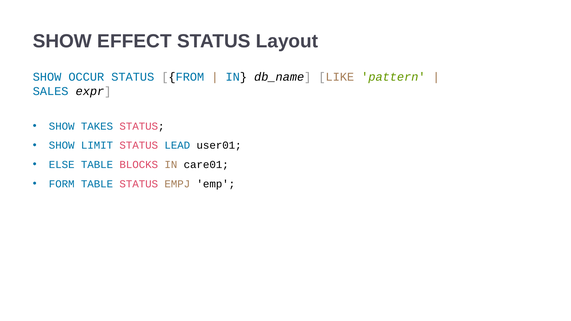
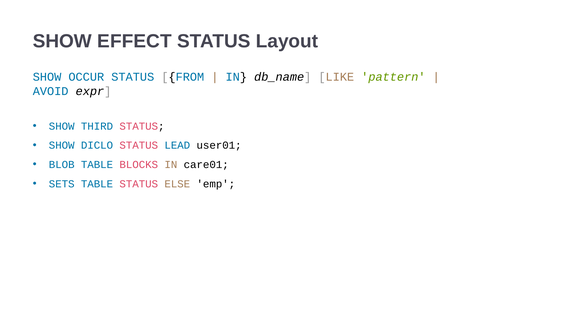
SALES: SALES -> AVOID
TAKES: TAKES -> THIRD
LIMIT: LIMIT -> DICLO
ELSE: ELSE -> BLOB
FORM: FORM -> SETS
EMPJ: EMPJ -> ELSE
